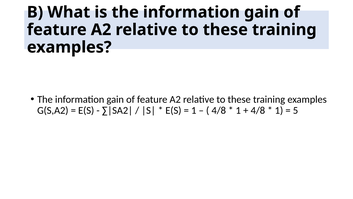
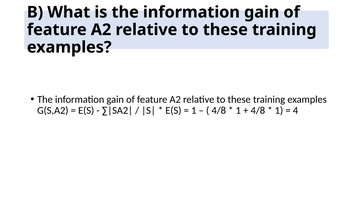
5: 5 -> 4
